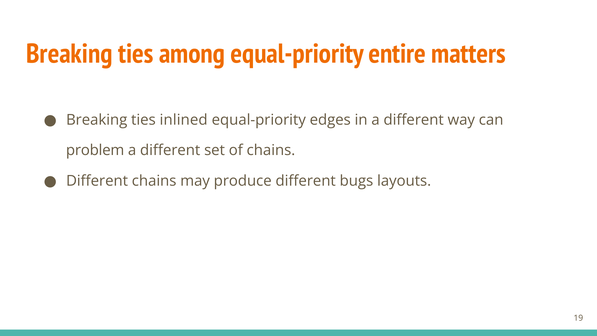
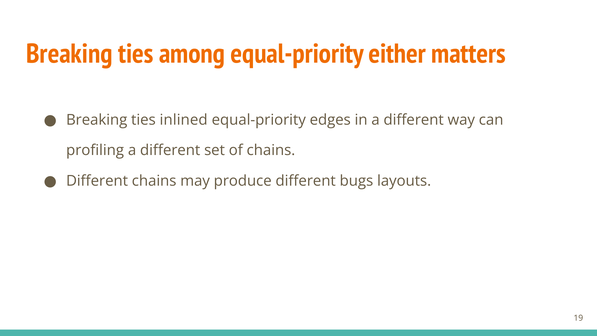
entire: entire -> either
problem: problem -> profiling
